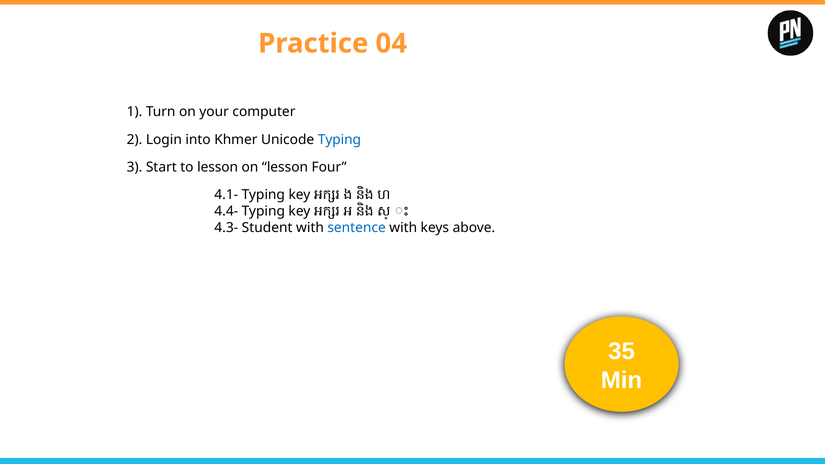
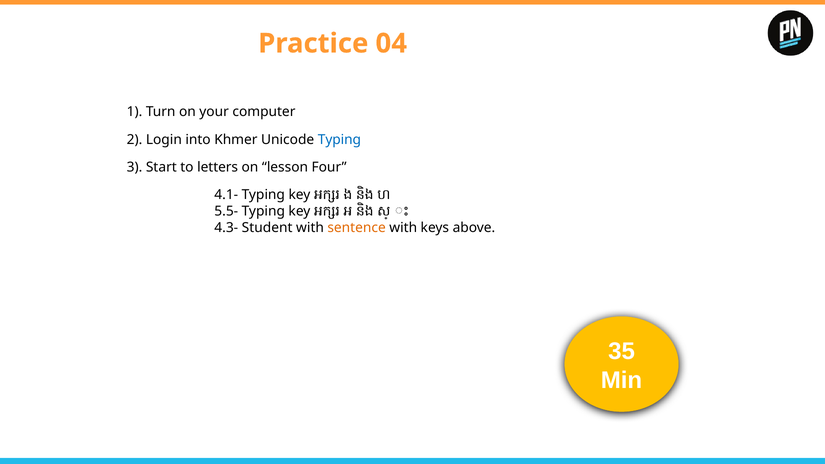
to lesson: lesson -> letters
4.4-: 4.4- -> 5.5-
sentence colour: blue -> orange
